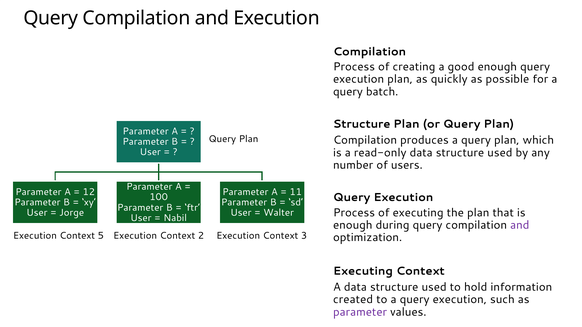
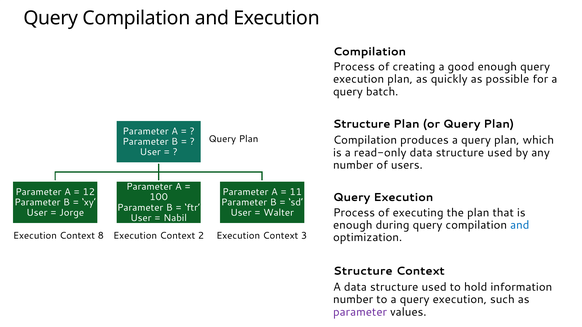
and at (520, 225) colour: purple -> blue
5: 5 -> 8
Executing at (363, 271): Executing -> Structure
created at (353, 300): created -> number
